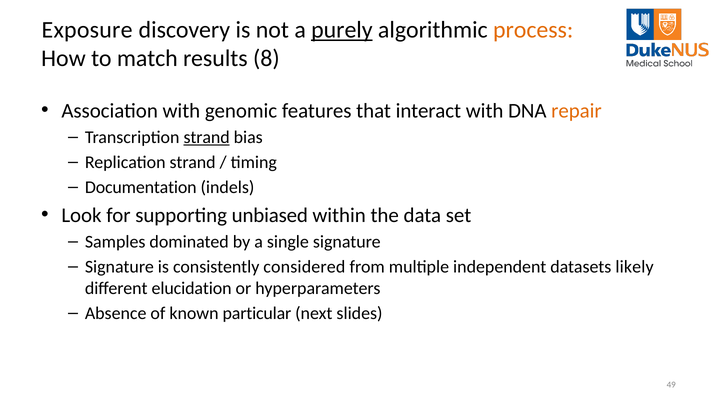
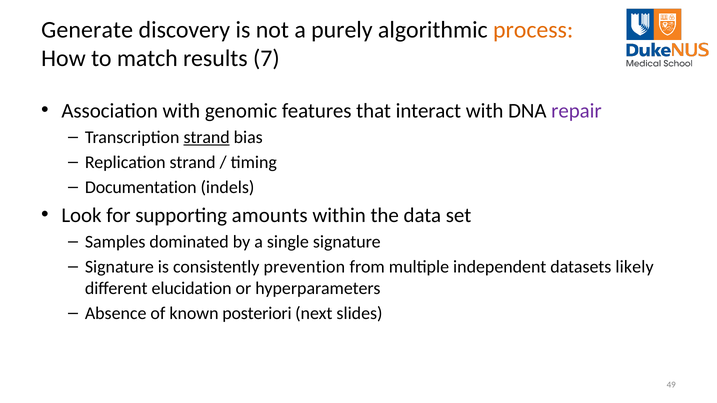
Exposure: Exposure -> Generate
purely underline: present -> none
results 8: 8 -> 7
repair colour: orange -> purple
unbiased: unbiased -> amounts
considered: considered -> prevention
particular: particular -> posteriori
